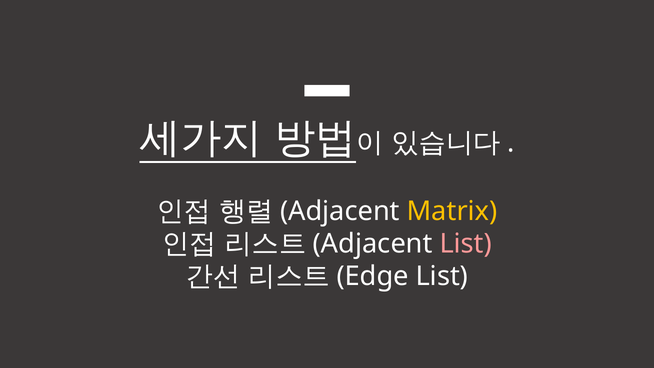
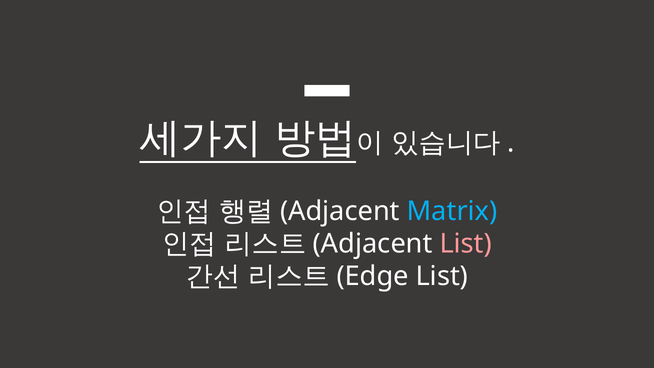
Matrix colour: yellow -> light blue
